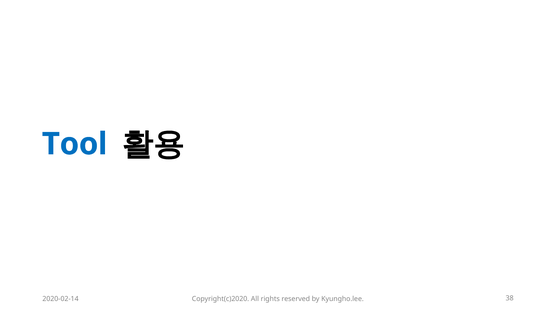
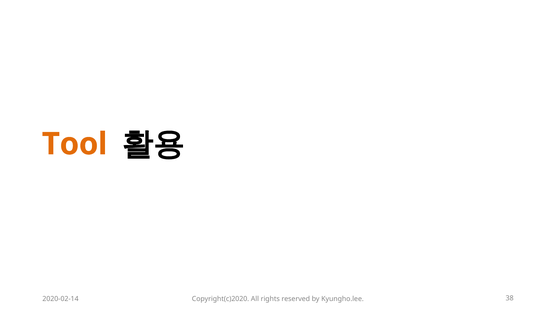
Tool colour: blue -> orange
